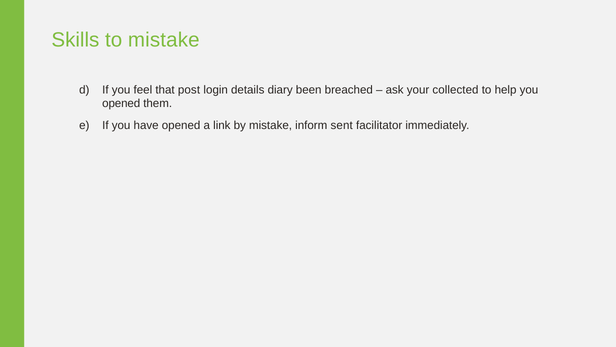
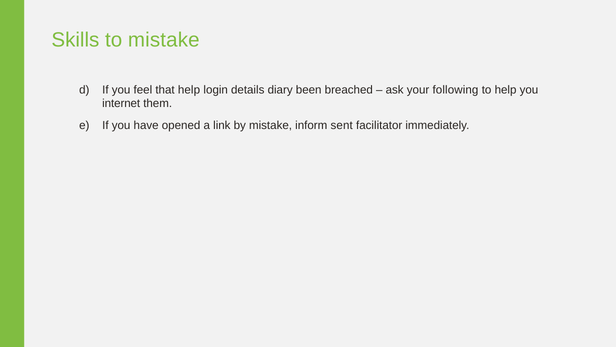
that post: post -> help
collected: collected -> following
opened at (121, 103): opened -> internet
